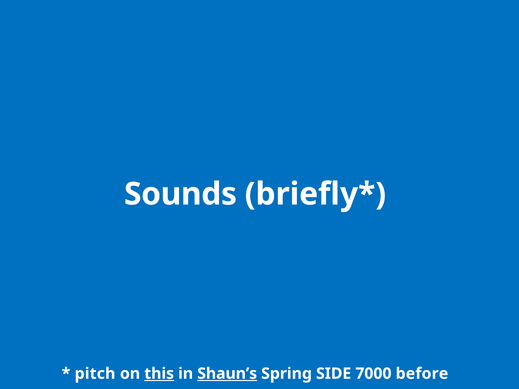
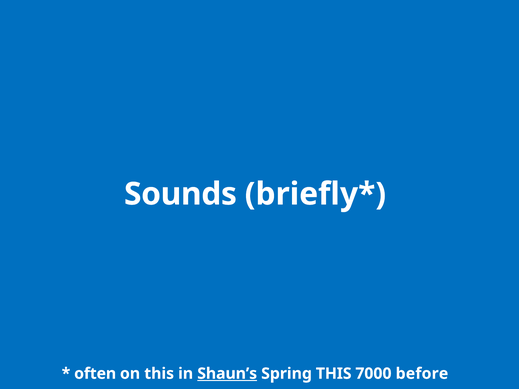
pitch: pitch -> often
this at (159, 374) underline: present -> none
Spring SIDE: SIDE -> THIS
